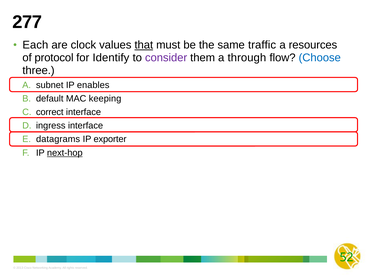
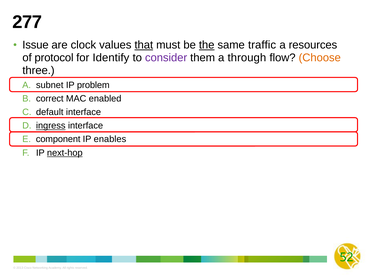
Each: Each -> Issue
the underline: none -> present
Choose colour: blue -> orange
enables: enables -> problem
default: default -> correct
keeping: keeping -> enabled
correct: correct -> default
ingress underline: none -> present
datagrams: datagrams -> component
exporter: exporter -> enables
